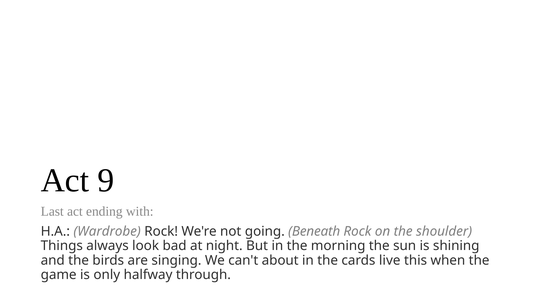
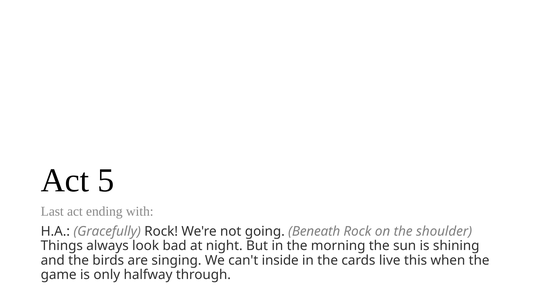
9: 9 -> 5
Wardrobe: Wardrobe -> Gracefully
about: about -> inside
